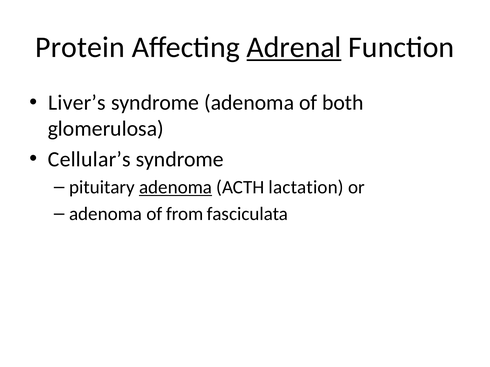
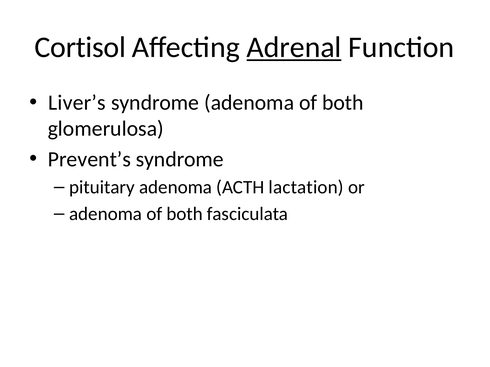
Protein: Protein -> Cortisol
Cellular’s: Cellular’s -> Prevent’s
adenoma at (176, 188) underline: present -> none
from at (185, 214): from -> both
